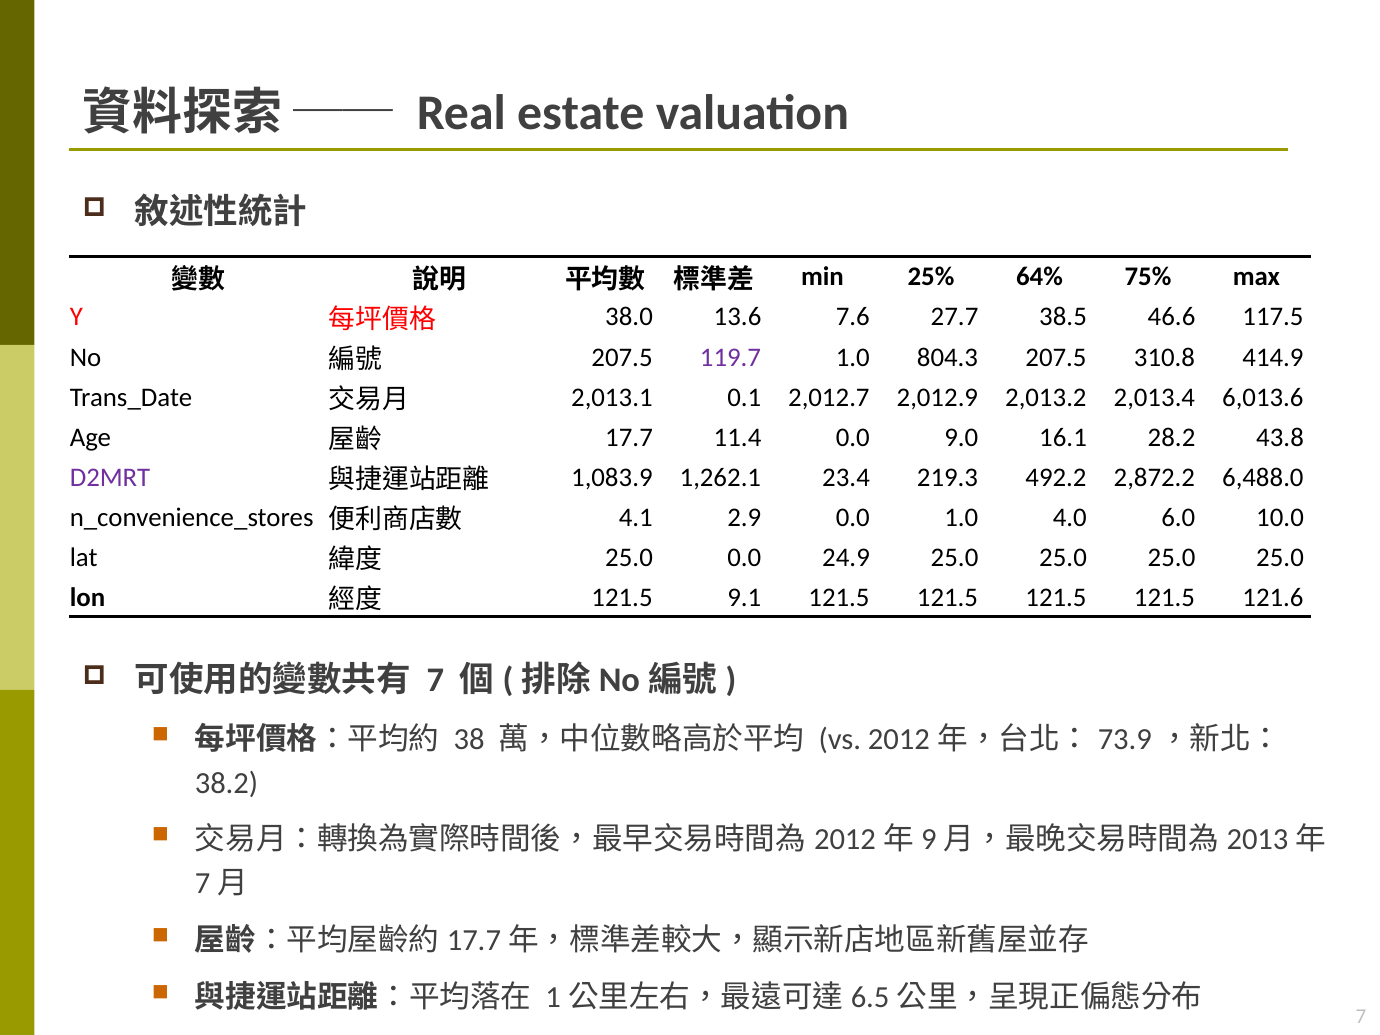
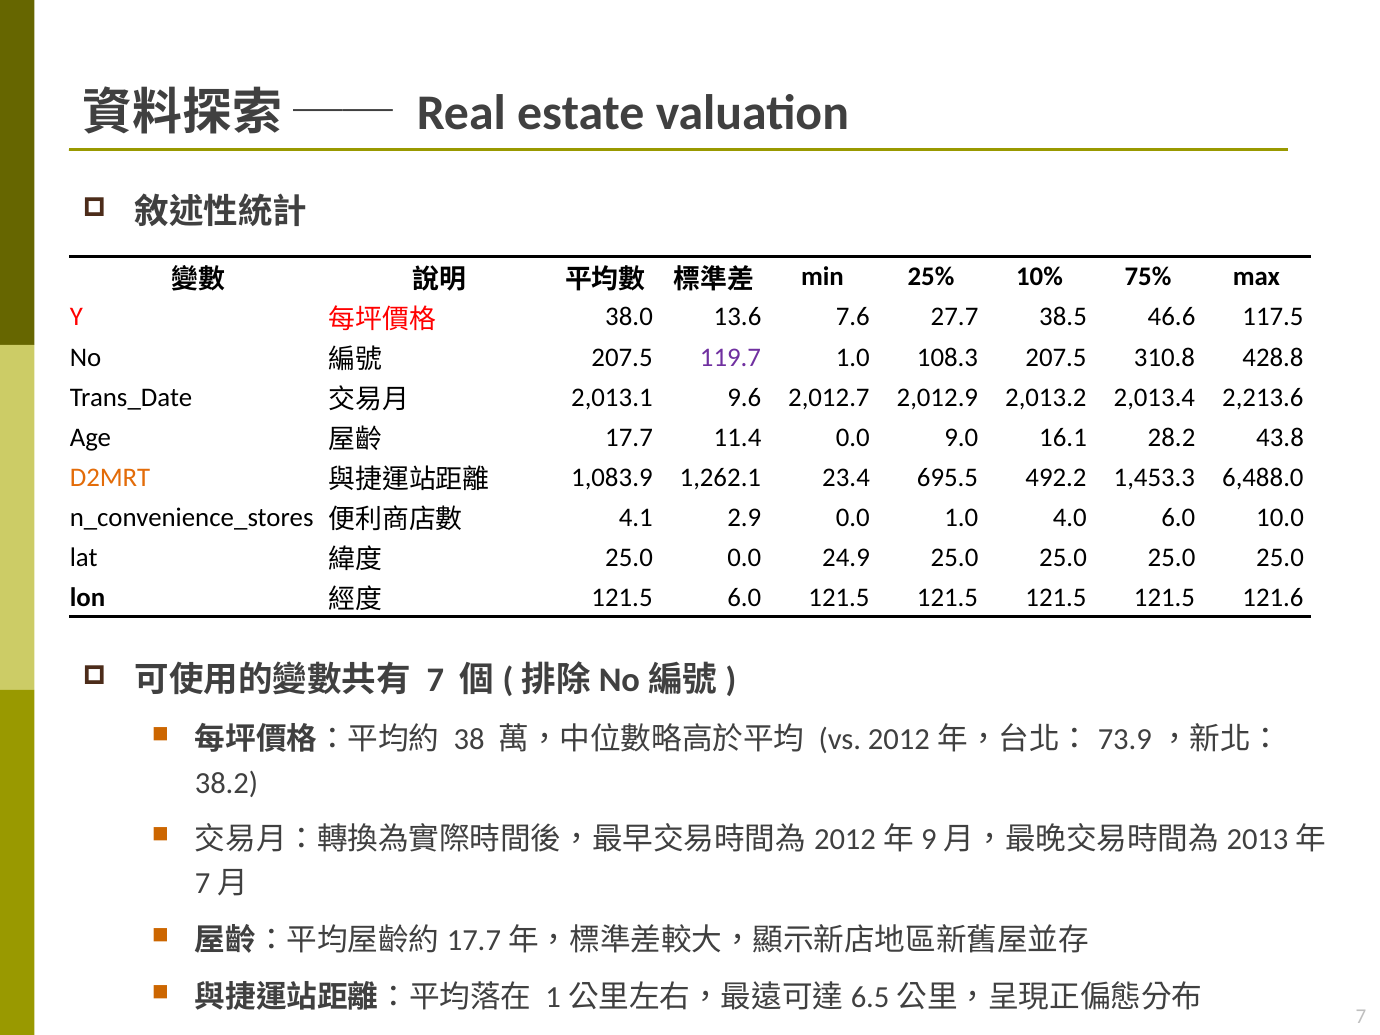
64%: 64% -> 10%
804.3: 804.3 -> 108.3
414.9: 414.9 -> 428.8
0.1: 0.1 -> 9.6
6,013.6: 6,013.6 -> 2,213.6
D2MRT colour: purple -> orange
219.3: 219.3 -> 695.5
2,872.2: 2,872.2 -> 1,453.3
121.5 9.1: 9.1 -> 6.0
